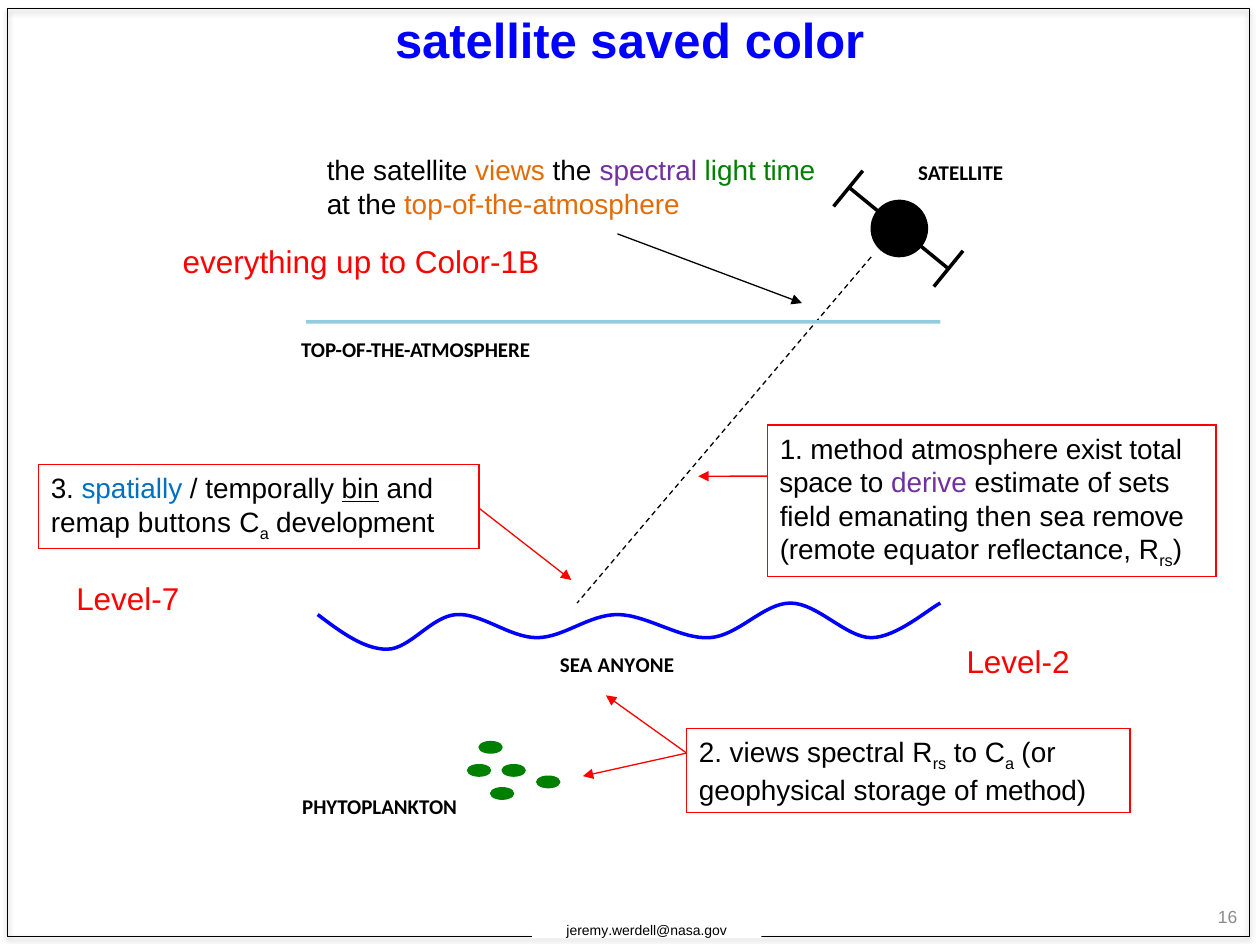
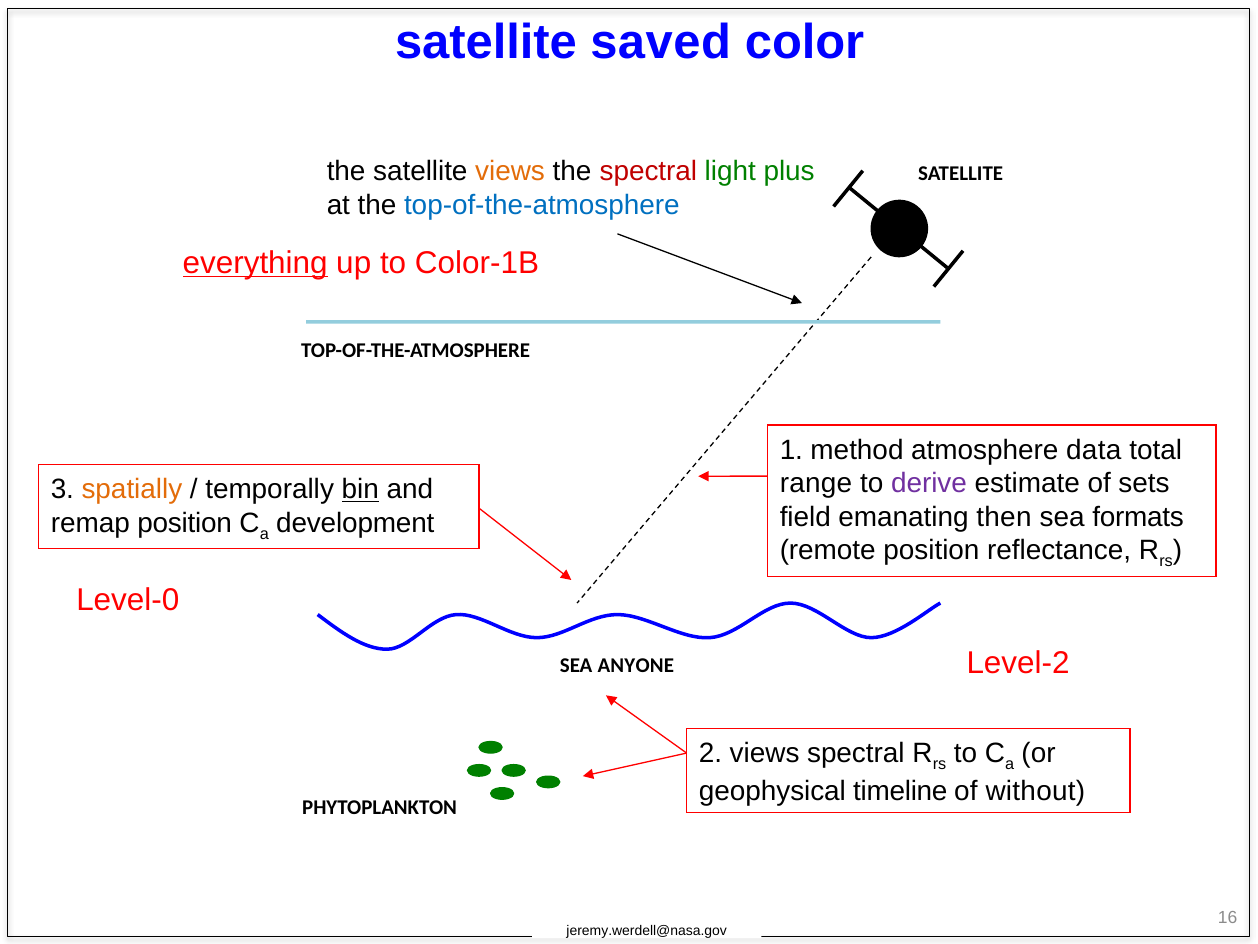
spectral at (648, 172) colour: purple -> red
time: time -> plus
top-of-the-atmosphere at (542, 205) colour: orange -> blue
everything underline: none -> present
exist: exist -> data
space: space -> range
spatially colour: blue -> orange
remove: remove -> formats
remap buttons: buttons -> position
remote equator: equator -> position
Level-7: Level-7 -> Level-0
storage: storage -> timeline
of method: method -> without
